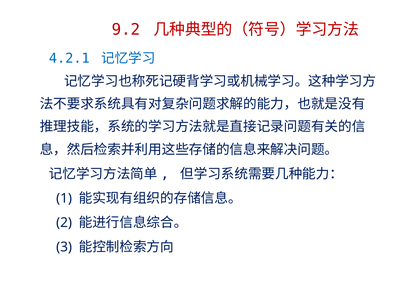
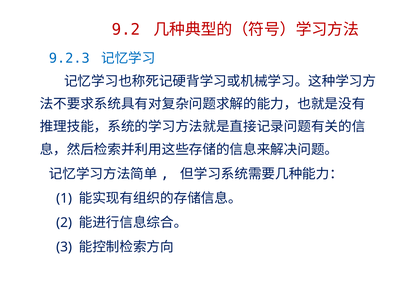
4.2.1: 4.2.1 -> 9.2.3
